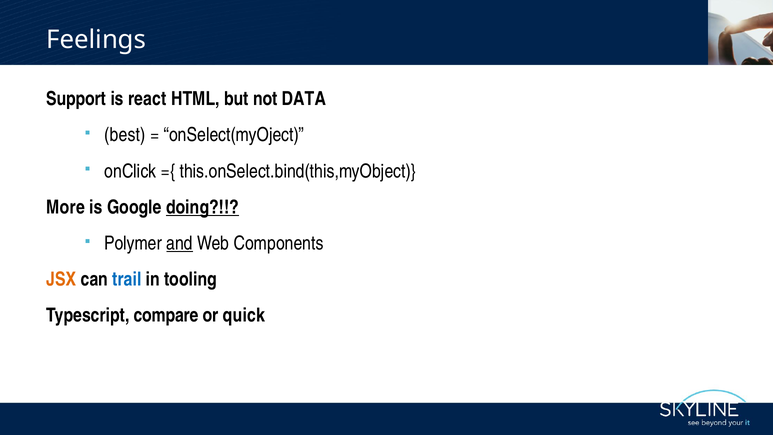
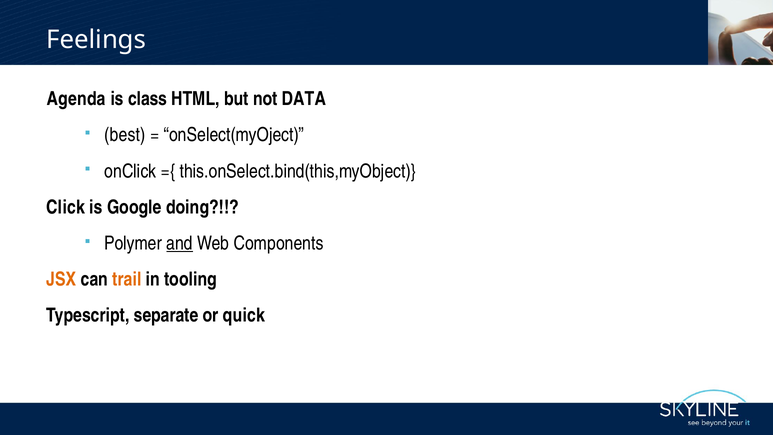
Support: Support -> Agenda
react: react -> class
More: More -> Click
doing underline: present -> none
trail colour: blue -> orange
compare: compare -> separate
